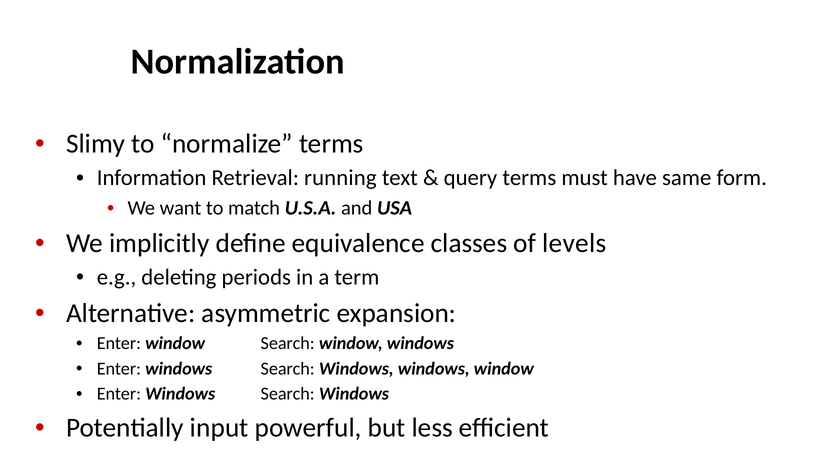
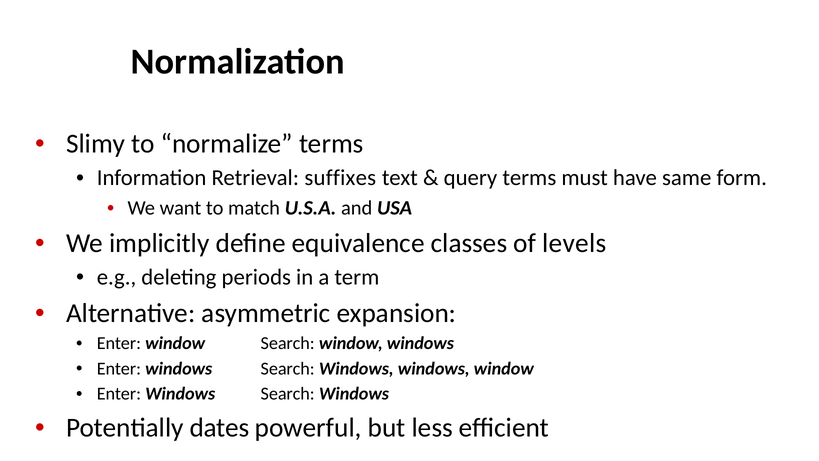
running: running -> suffixes
input: input -> dates
